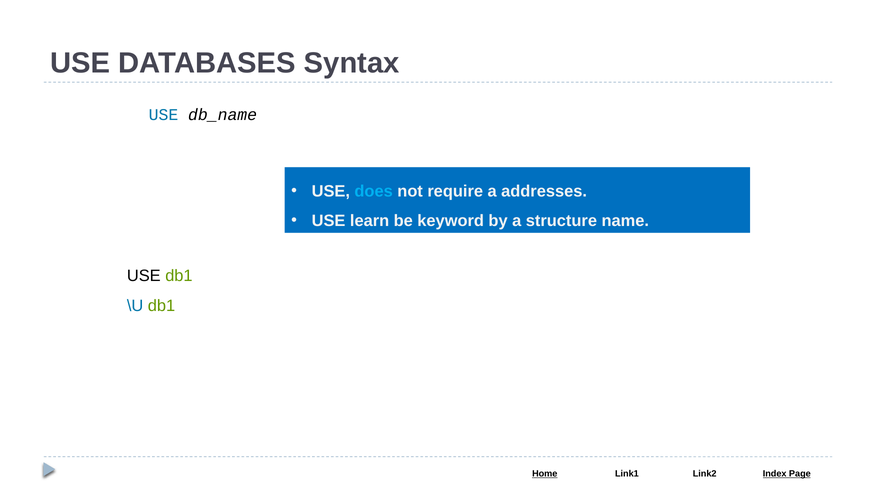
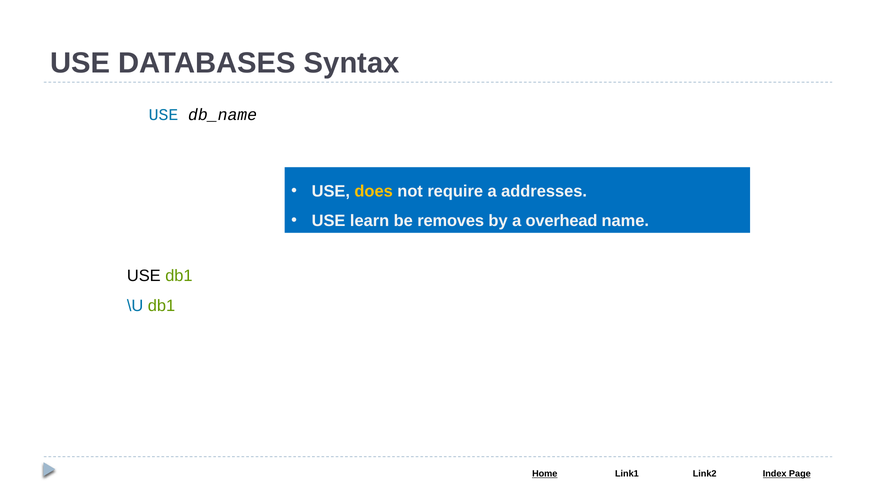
does colour: light blue -> yellow
keyword: keyword -> removes
structure: structure -> overhead
